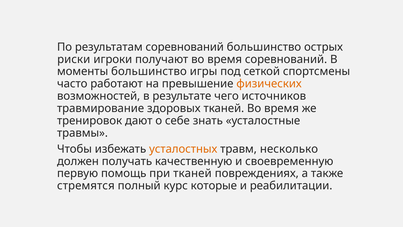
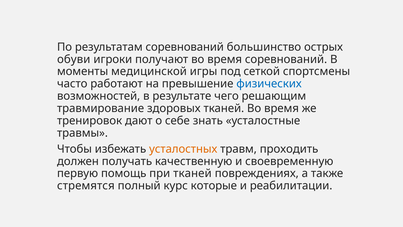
риски: риски -> обуви
моменты большинство: большинство -> медицинской
физических colour: orange -> blue
источников: источников -> решающим
несколько: несколько -> проходить
